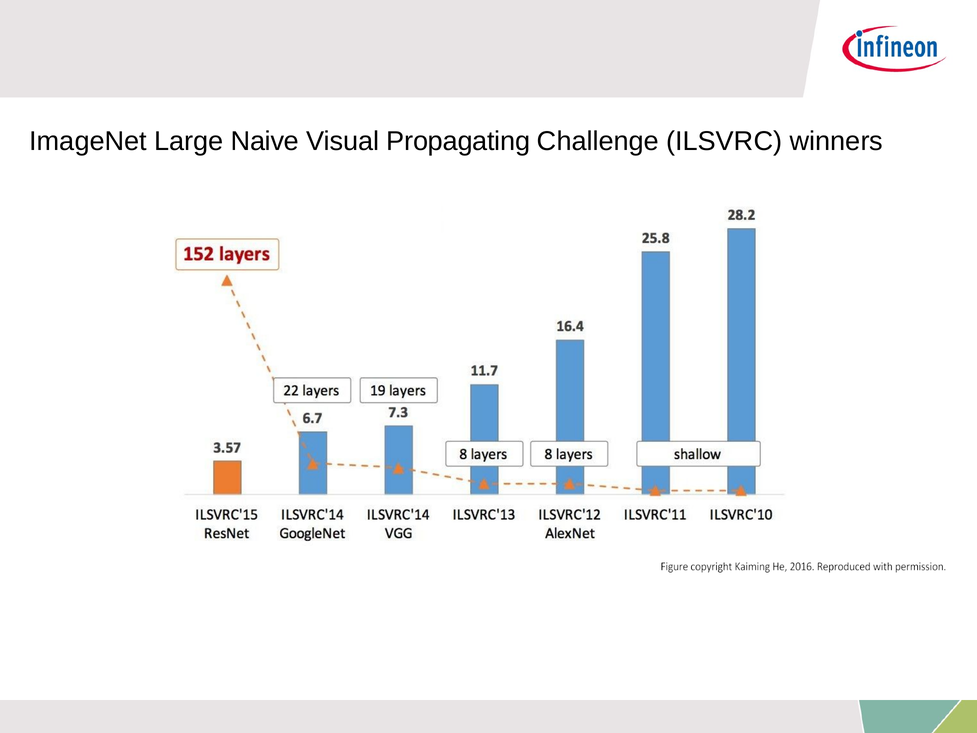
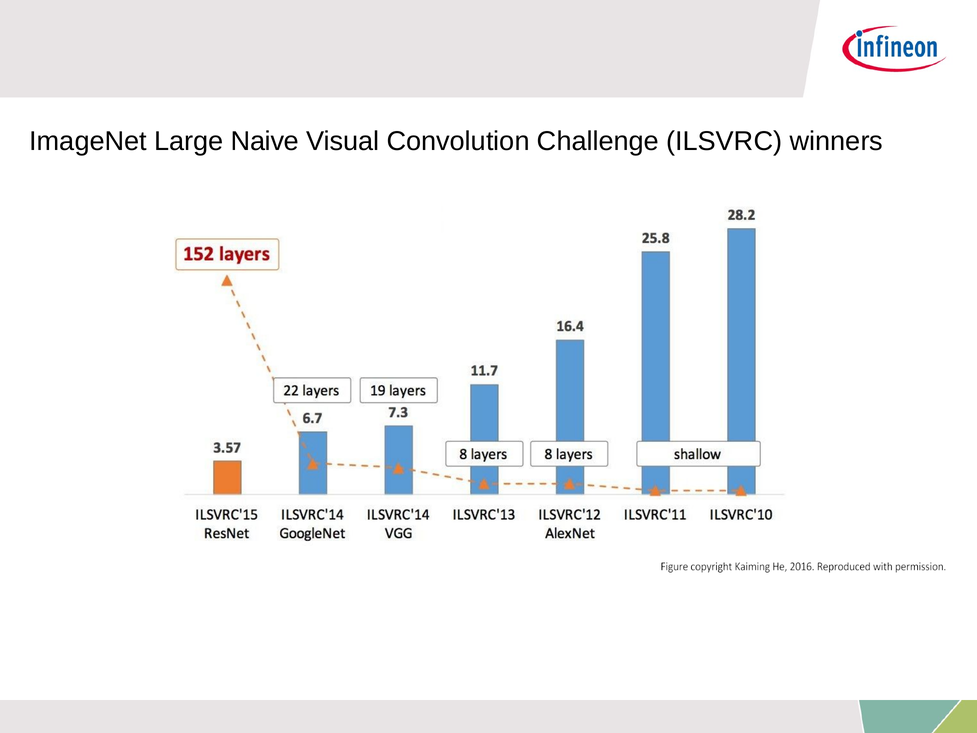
Propagating: Propagating -> Convolution
